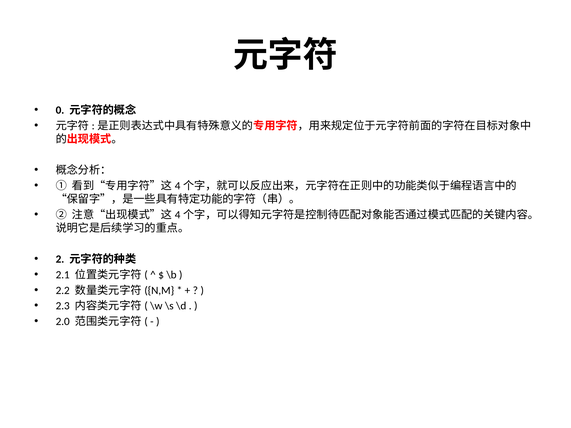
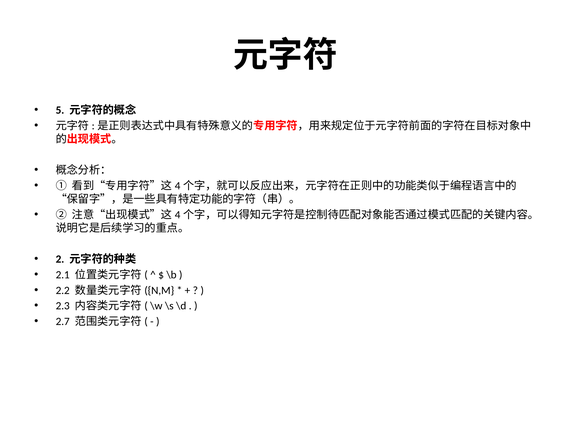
0: 0 -> 5
2.0: 2.0 -> 2.7
